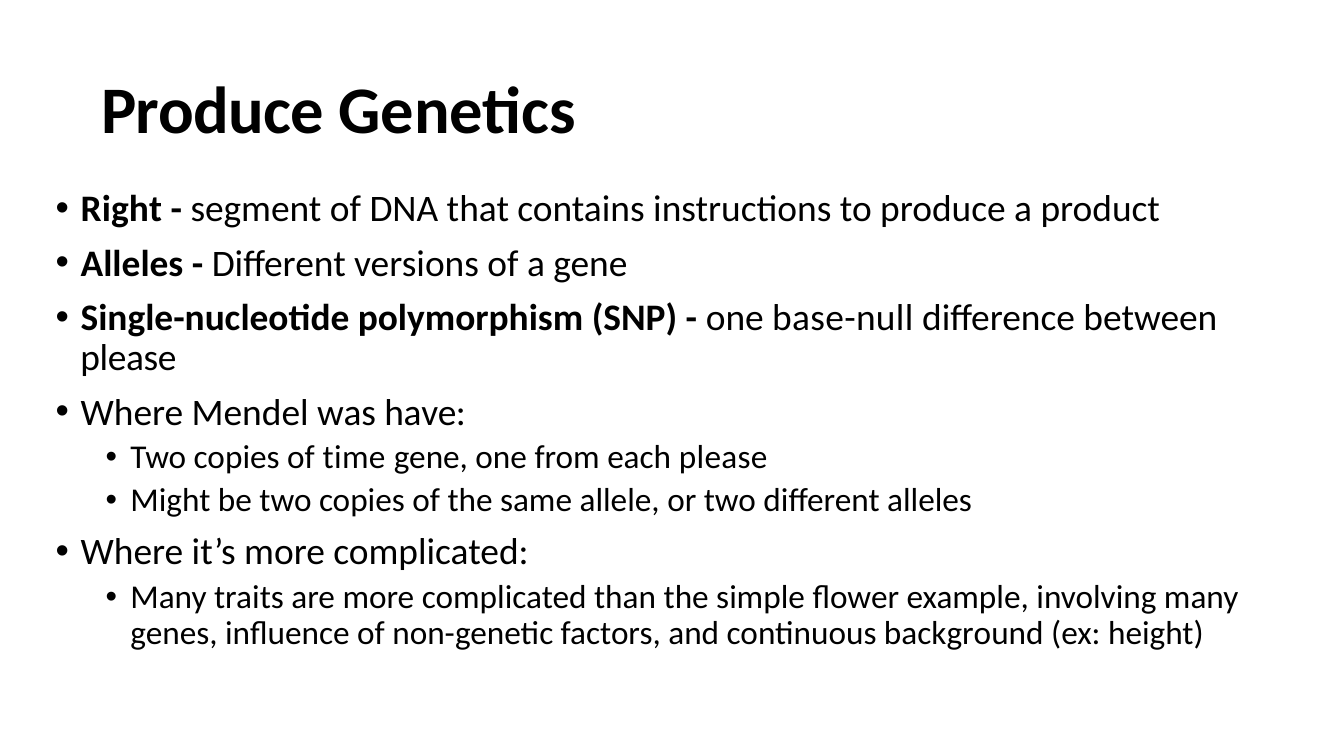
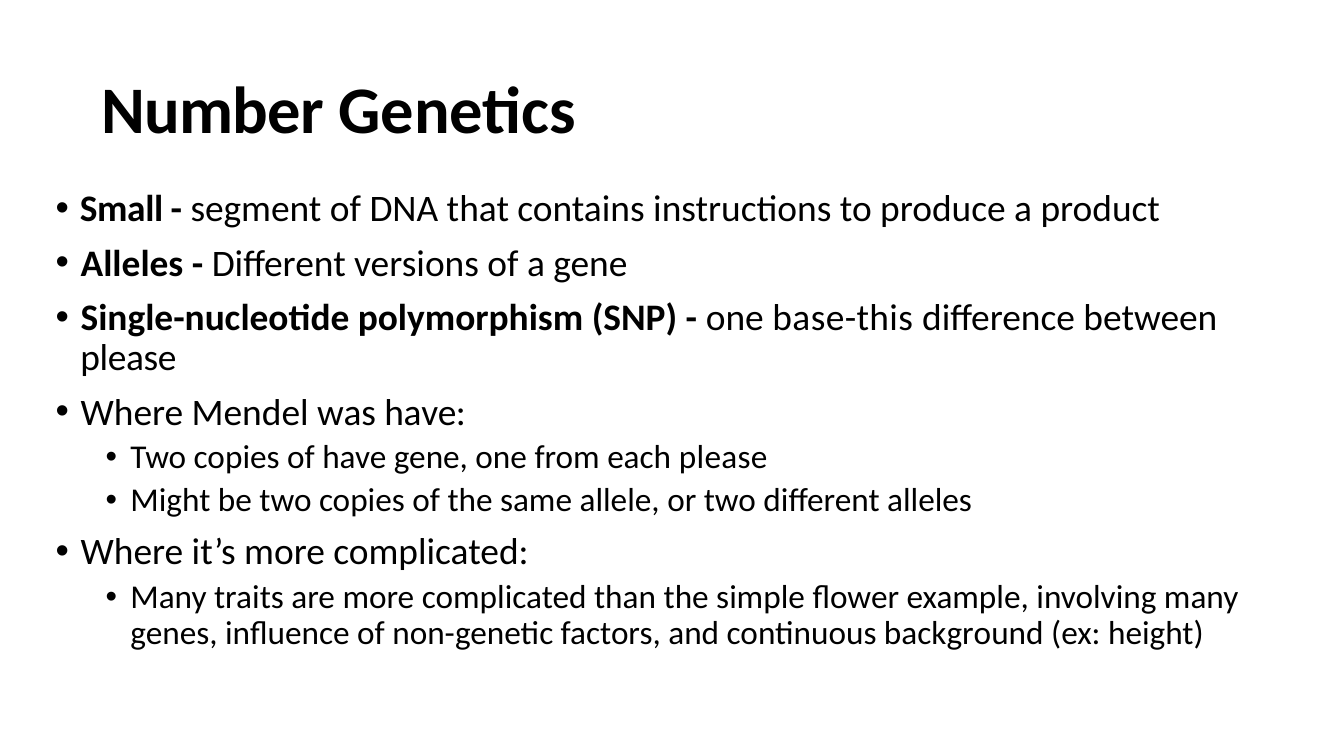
Produce at (213, 112): Produce -> Number
Right: Right -> Small
base-null: base-null -> base-this
of time: time -> have
